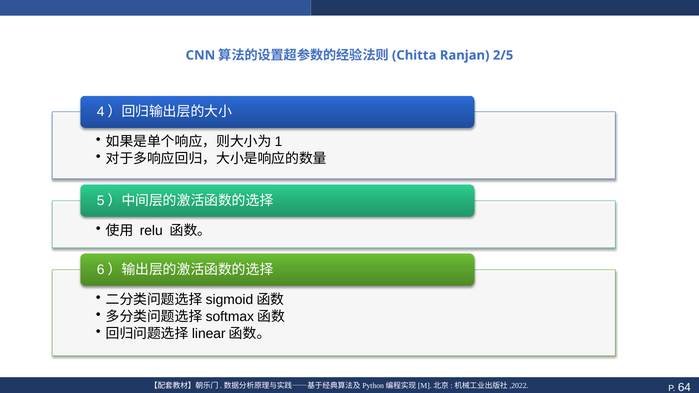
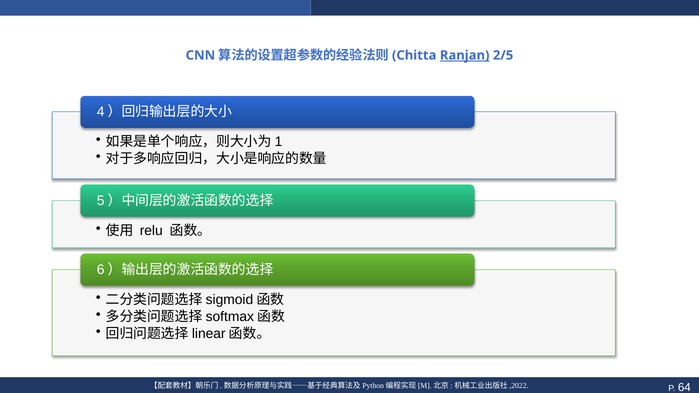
Ranjan underline: none -> present
